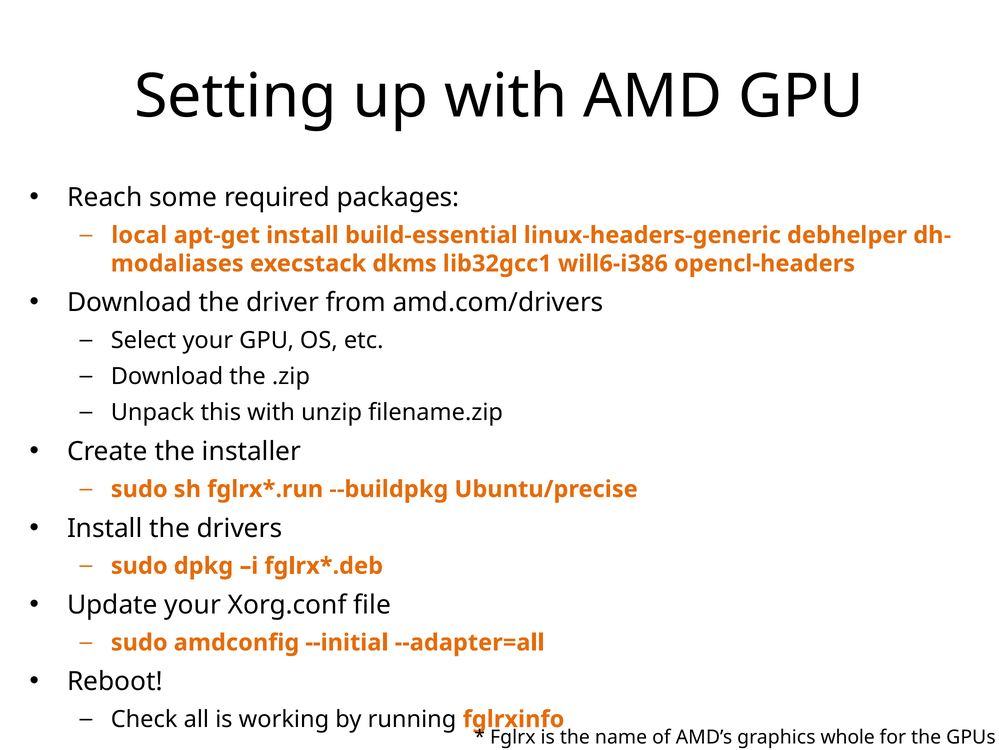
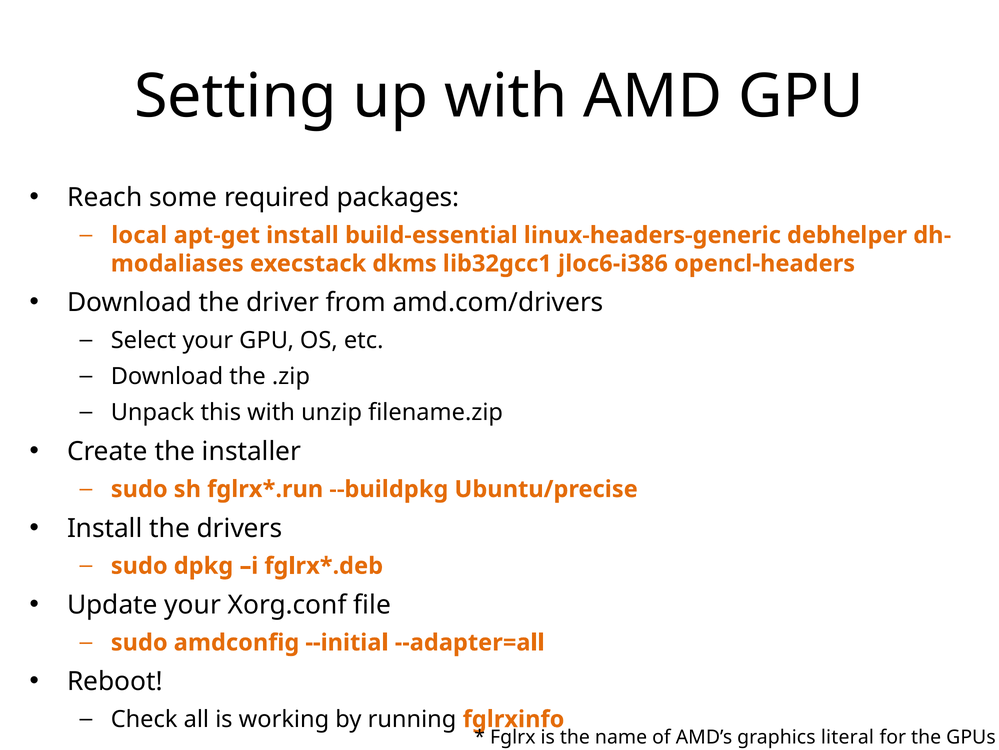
will6-i386: will6-i386 -> jloc6-i386
whole: whole -> literal
